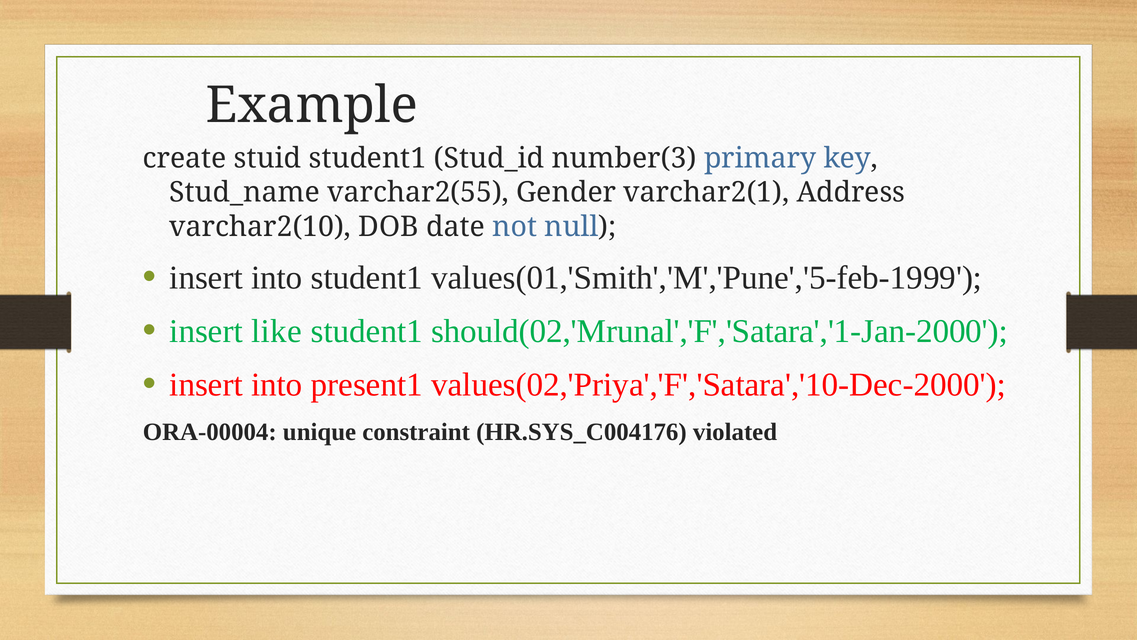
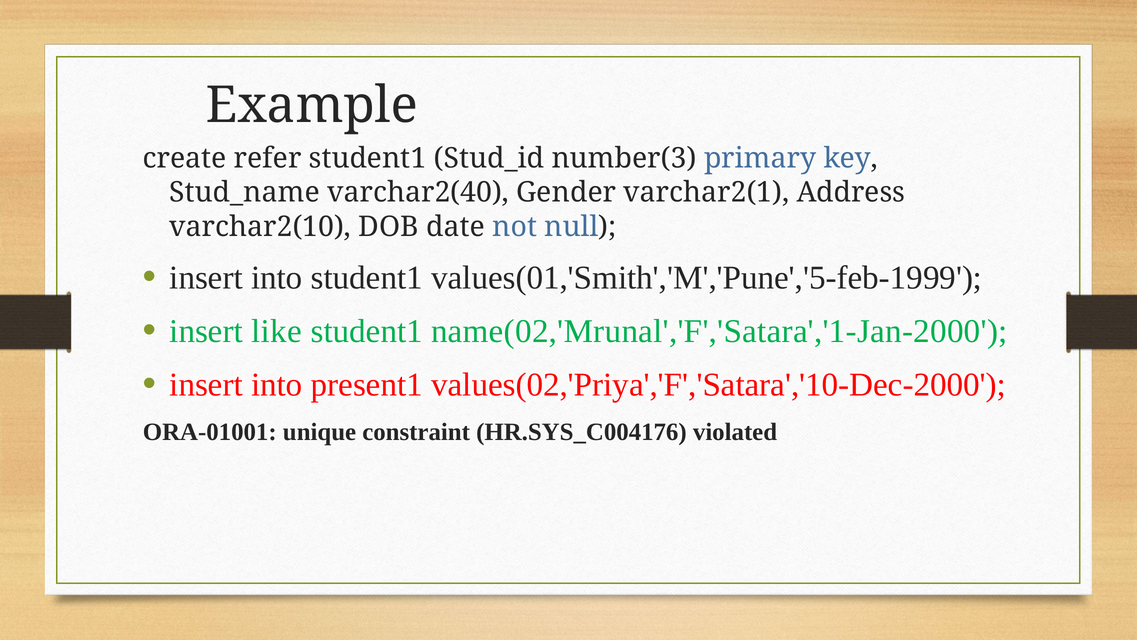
stuid: stuid -> refer
varchar2(55: varchar2(55 -> varchar2(40
should(02,'Mrunal','F','Satara','1-Jan-2000: should(02,'Mrunal','F','Satara','1-Jan-2000 -> name(02,'Mrunal','F','Satara','1-Jan-2000
ORA-00004: ORA-00004 -> ORA-01001
